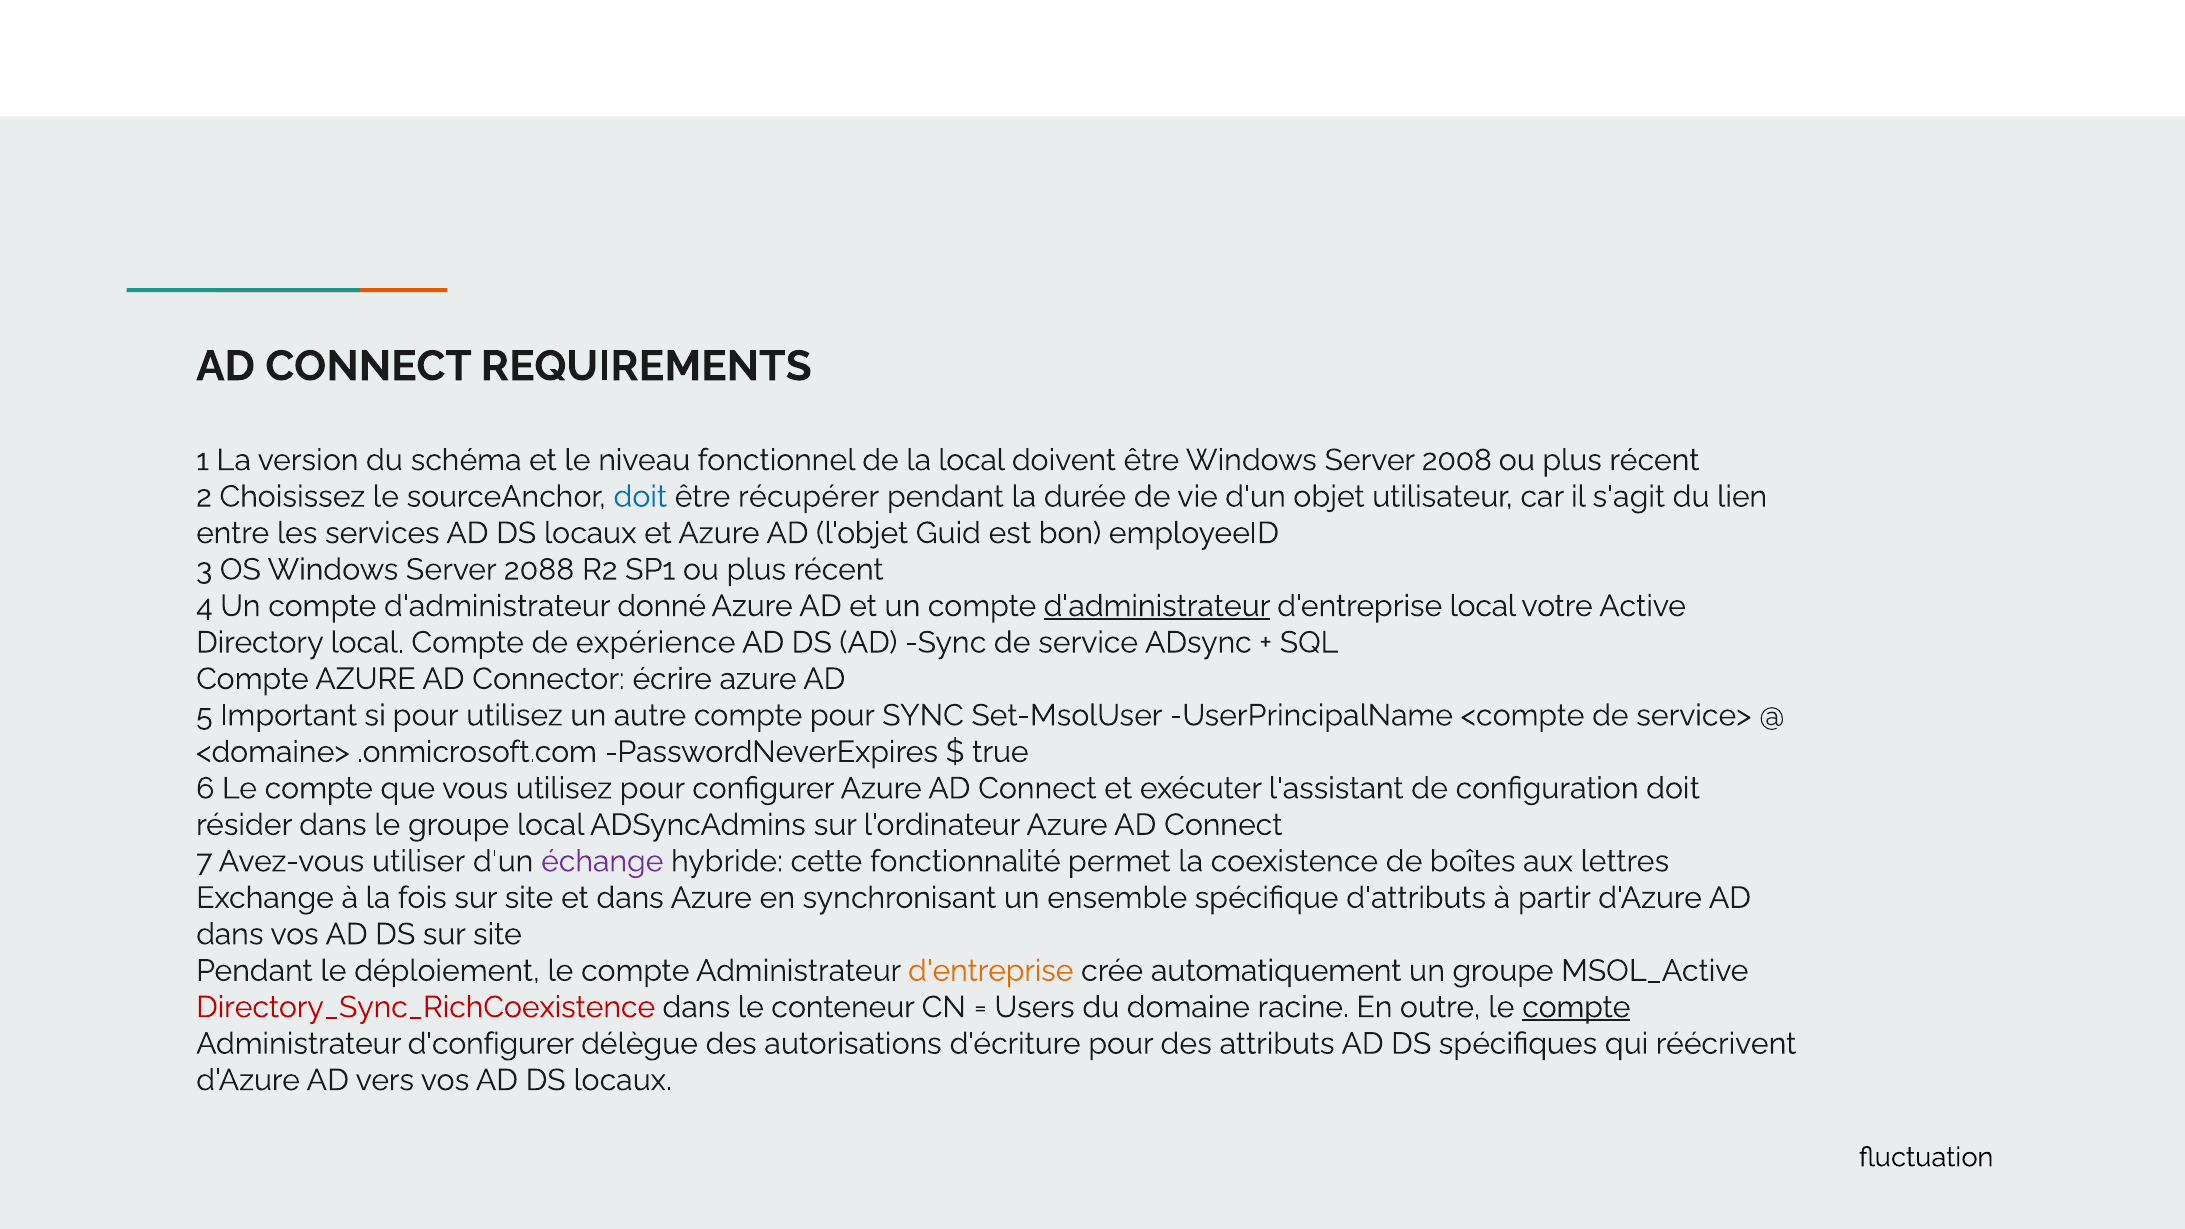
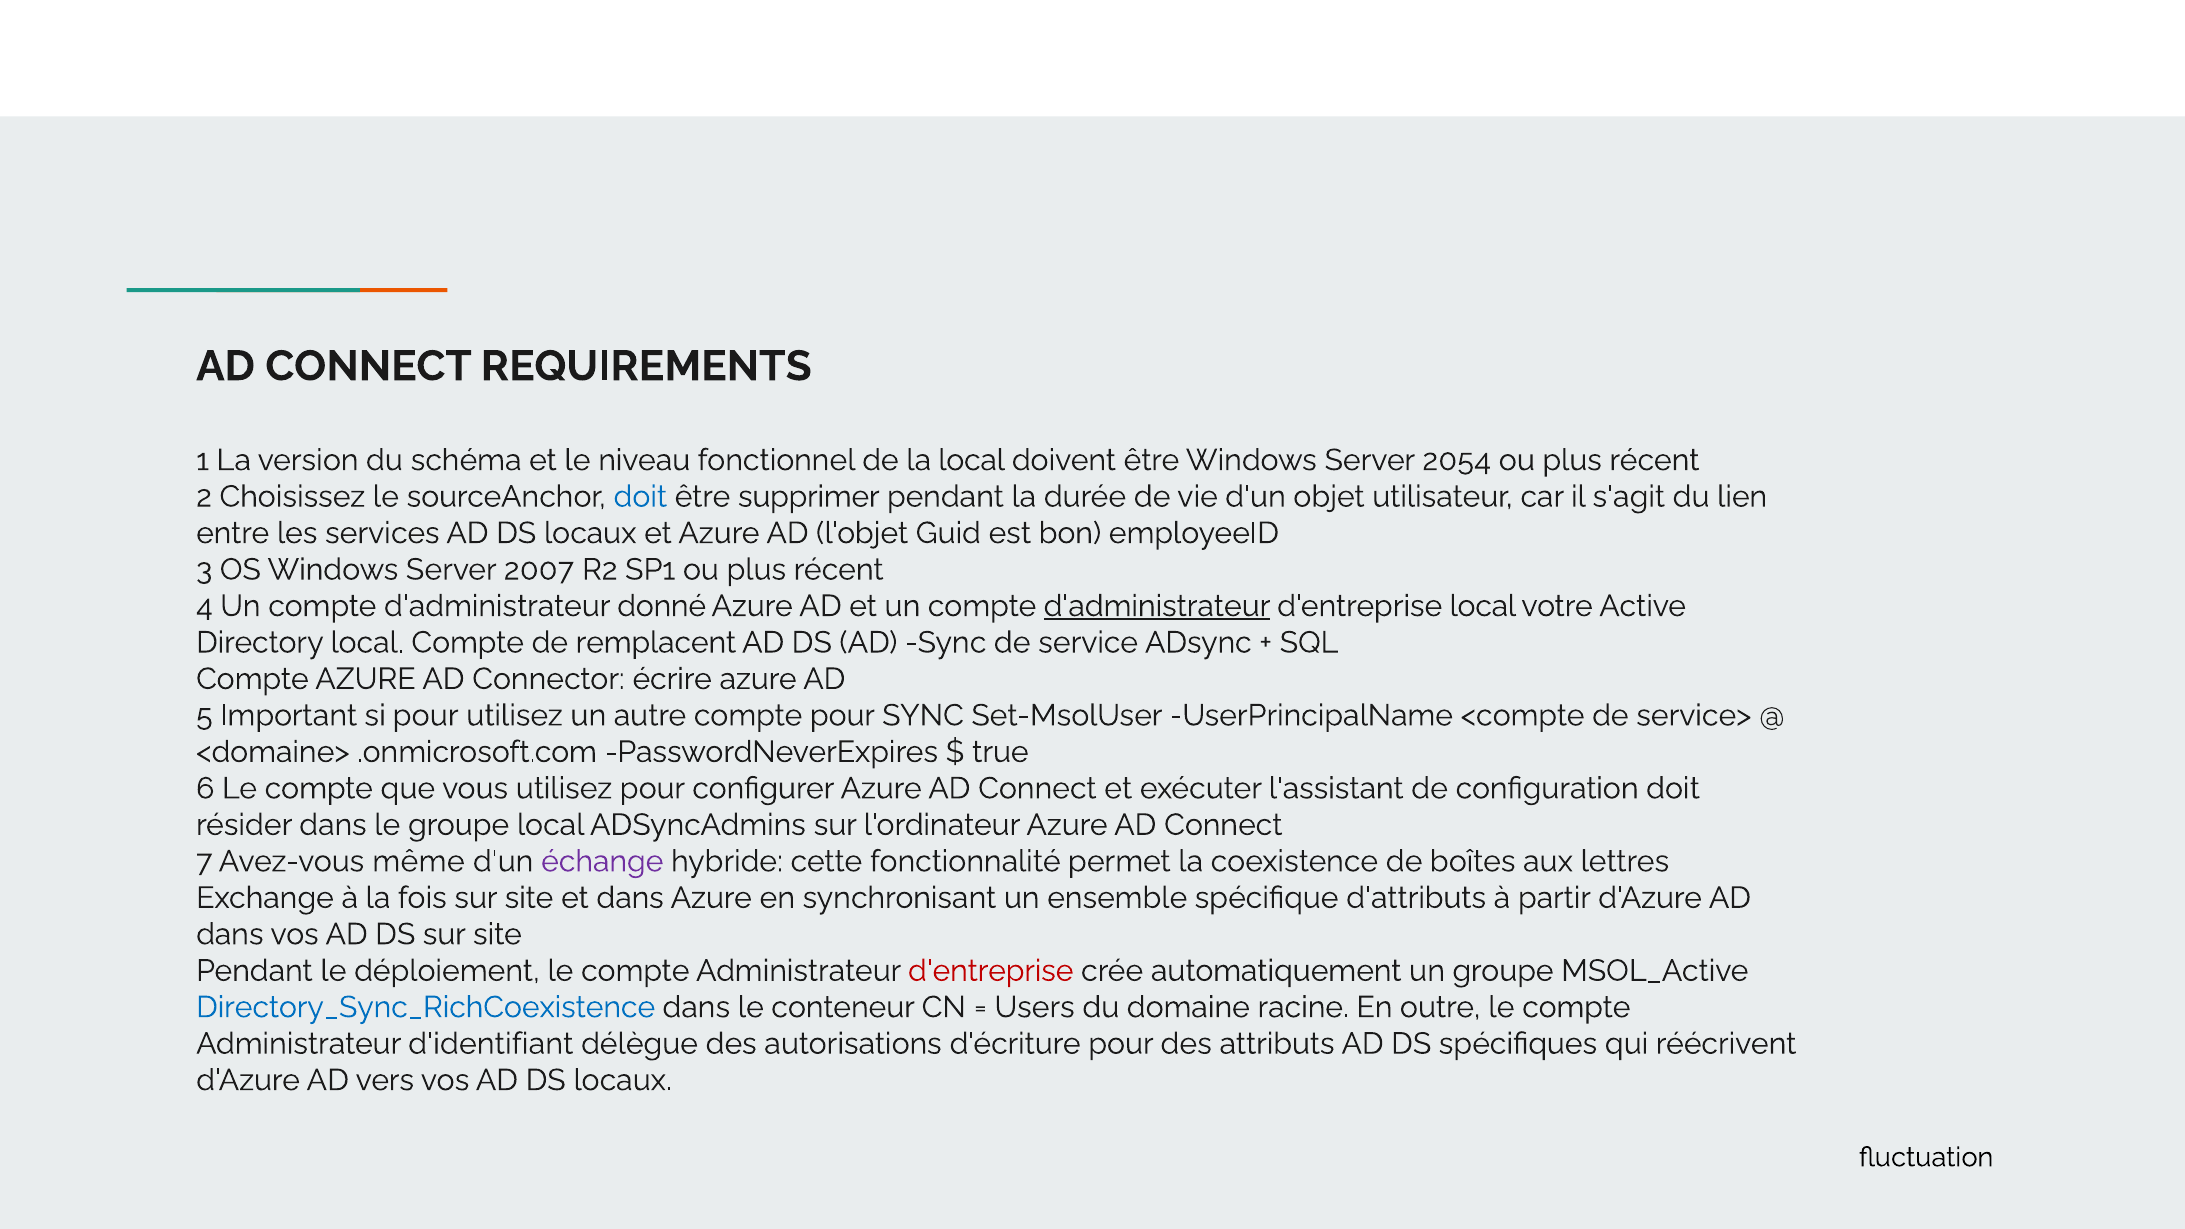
2008: 2008 -> 2054
récupérer: récupérer -> supprimer
2088: 2088 -> 2007
expérience: expérience -> remplacent
utiliser: utiliser -> même
d'entreprise at (991, 971) colour: orange -> red
Directory_Sync_RichCoexistence colour: red -> blue
compte at (1576, 1007) underline: present -> none
d'configurer: d'configurer -> d'identifiant
